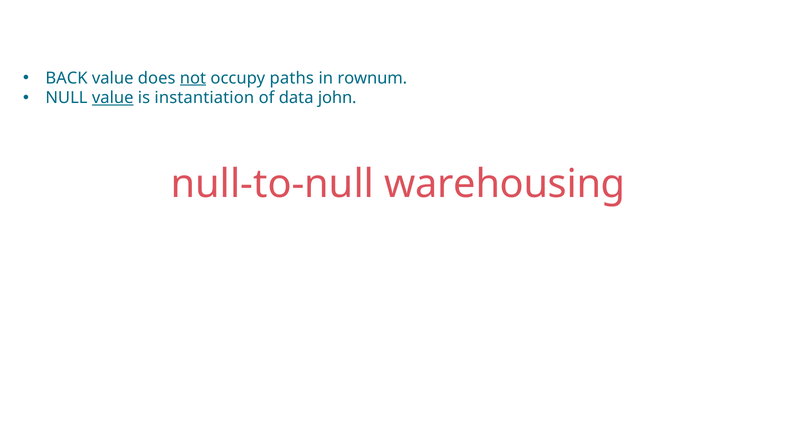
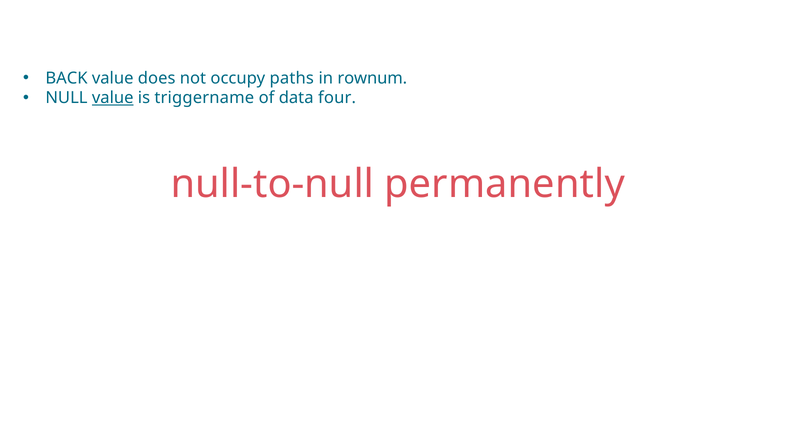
not underline: present -> none
instantiation: instantiation -> triggername
john: john -> four
warehousing: warehousing -> permanently
